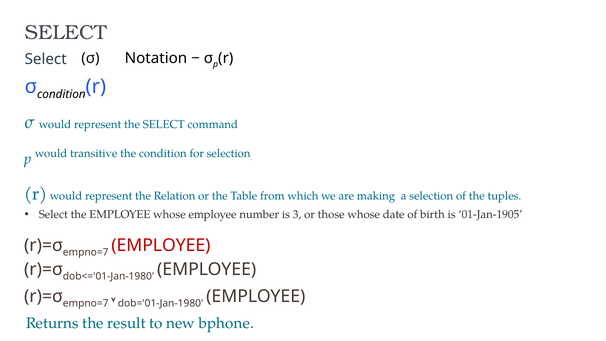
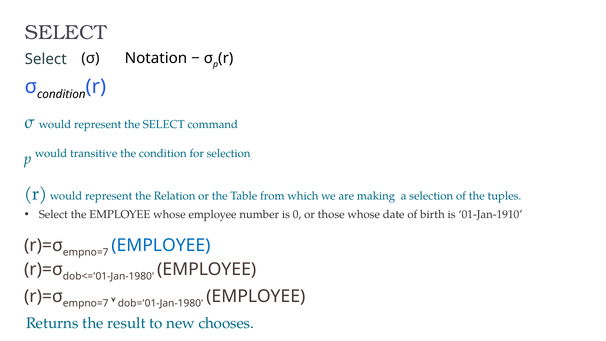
3: 3 -> 0
01-Jan-1905: 01-Jan-1905 -> 01-Jan-1910
EMPLOYEE at (161, 245) colour: red -> blue
bphone: bphone -> chooses
